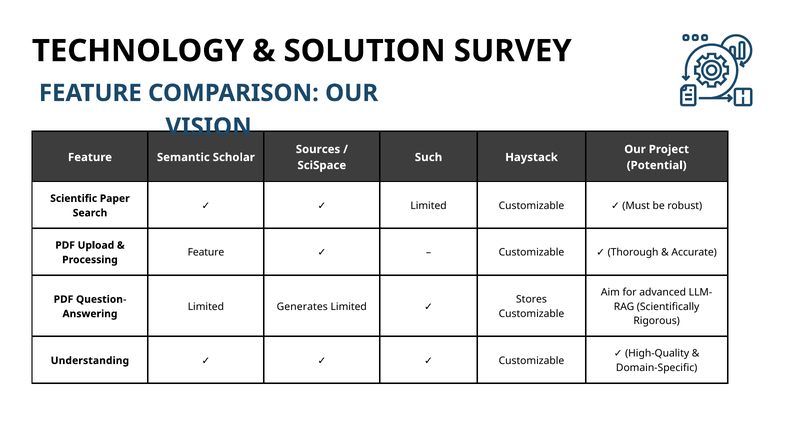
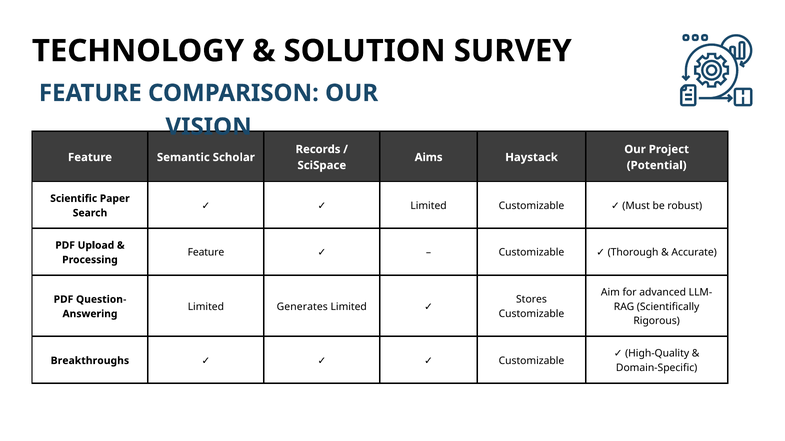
Sources: Sources -> Records
Such: Such -> Aims
Understanding: Understanding -> Breakthroughs
